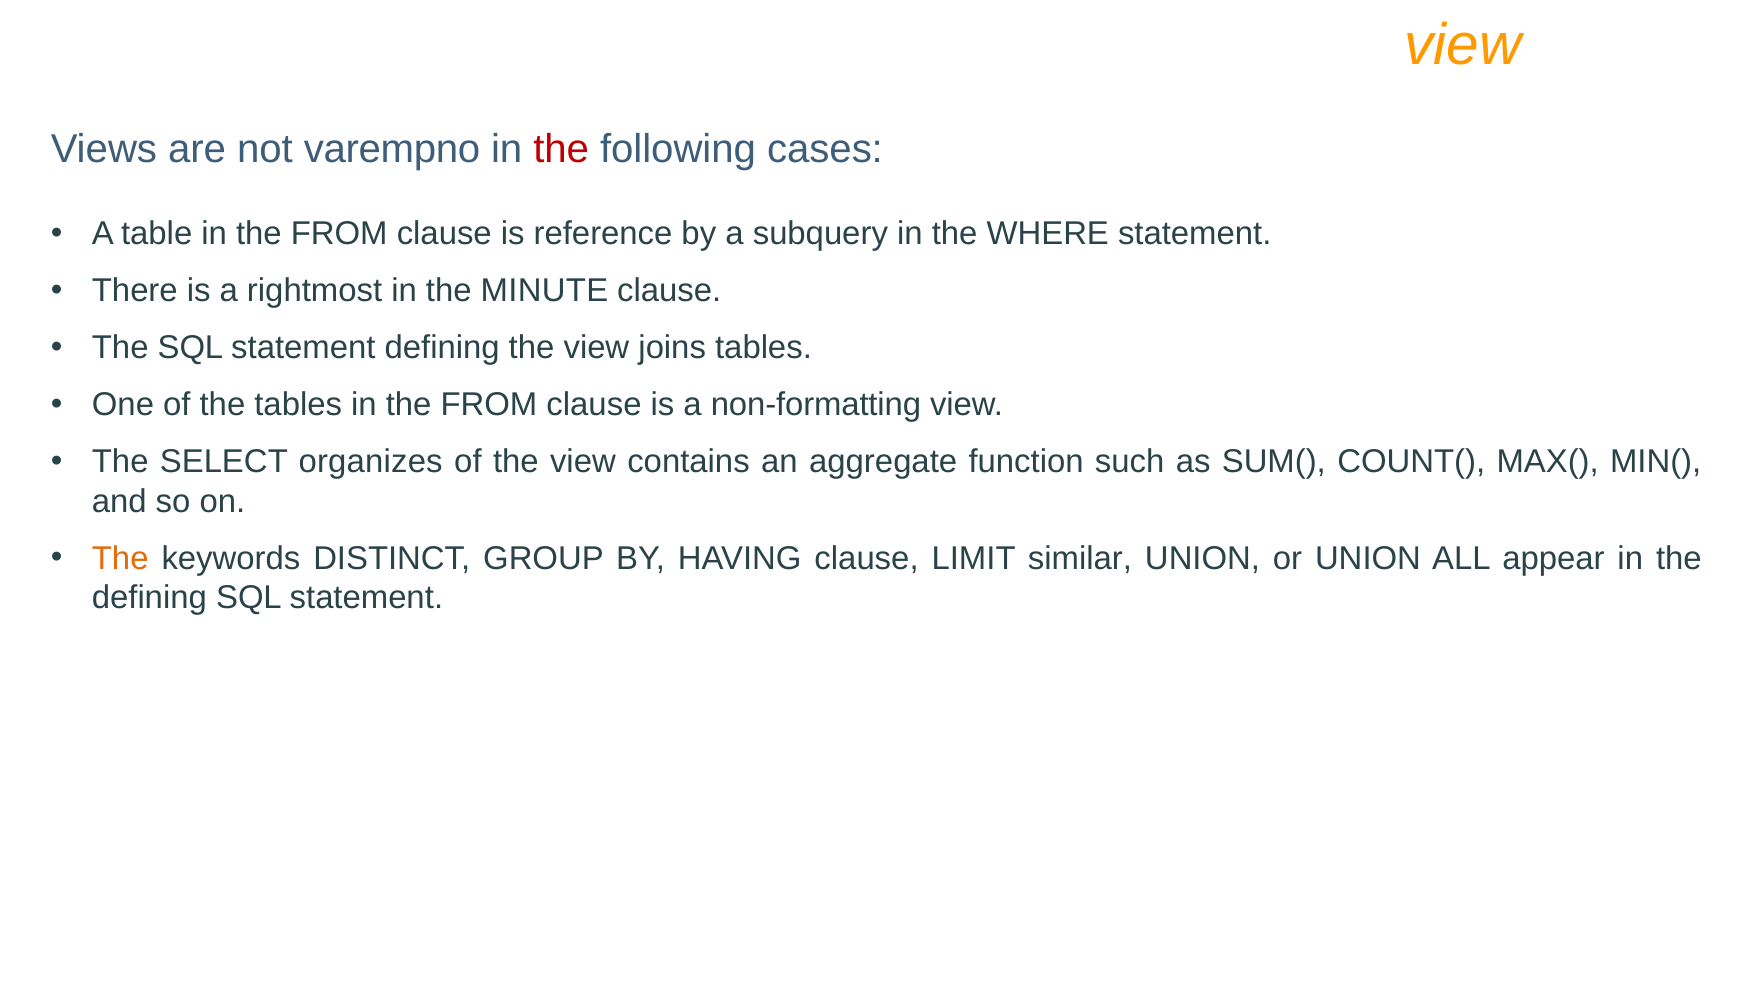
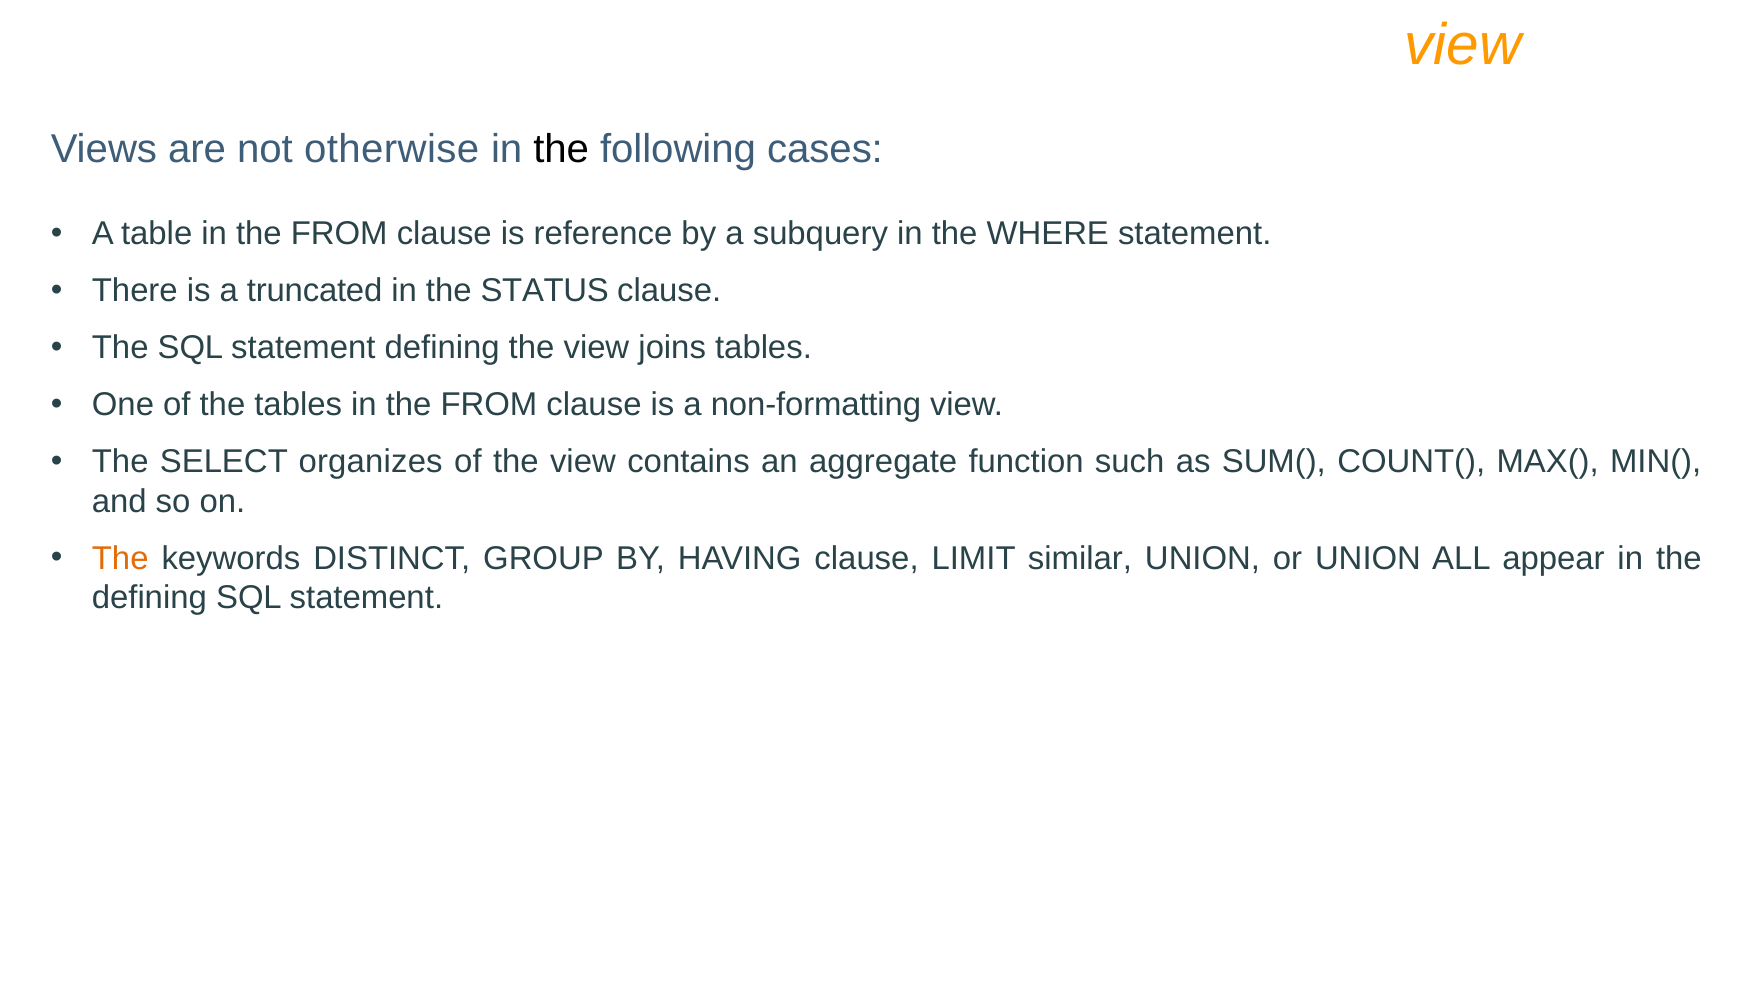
varempno: varempno -> otherwise
the at (561, 149) colour: red -> black
rightmost: rightmost -> truncated
MINUTE: MINUTE -> STATUS
